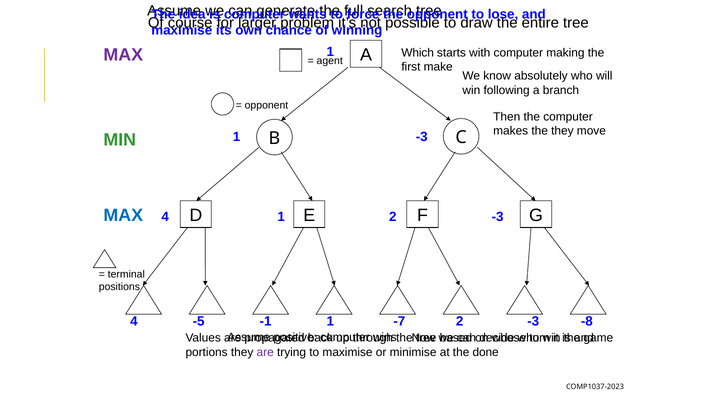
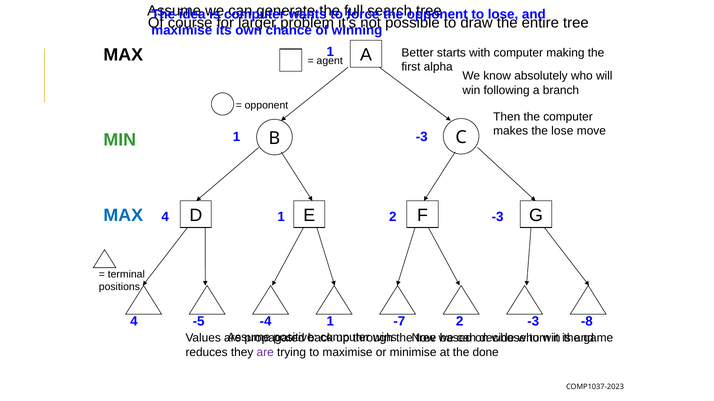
MAX at (123, 55) colour: purple -> black
Which: Which -> Better
make: make -> alpha
the they: they -> lose
-1: -1 -> -4
portions: portions -> reduces
